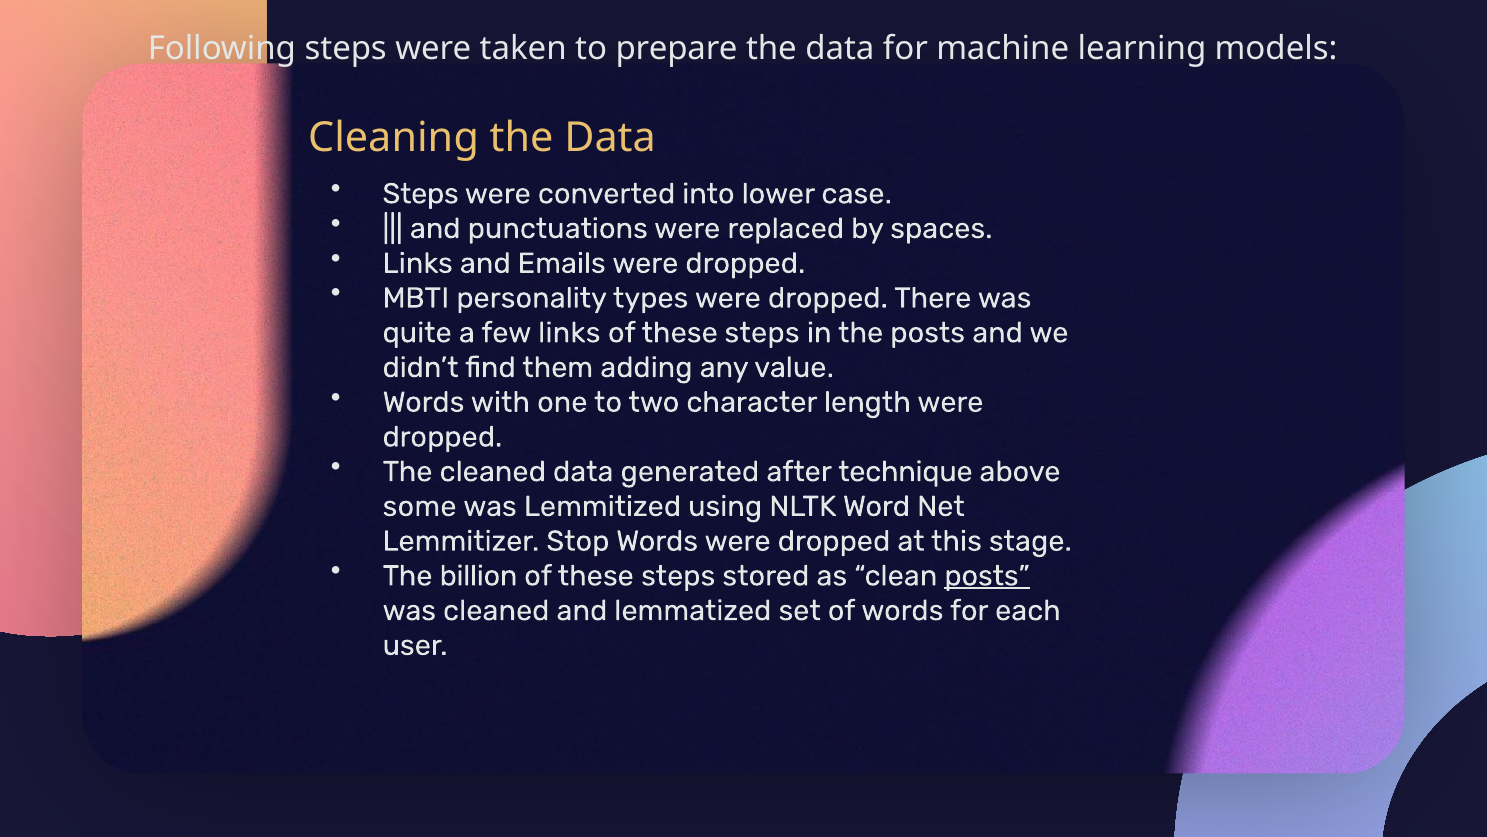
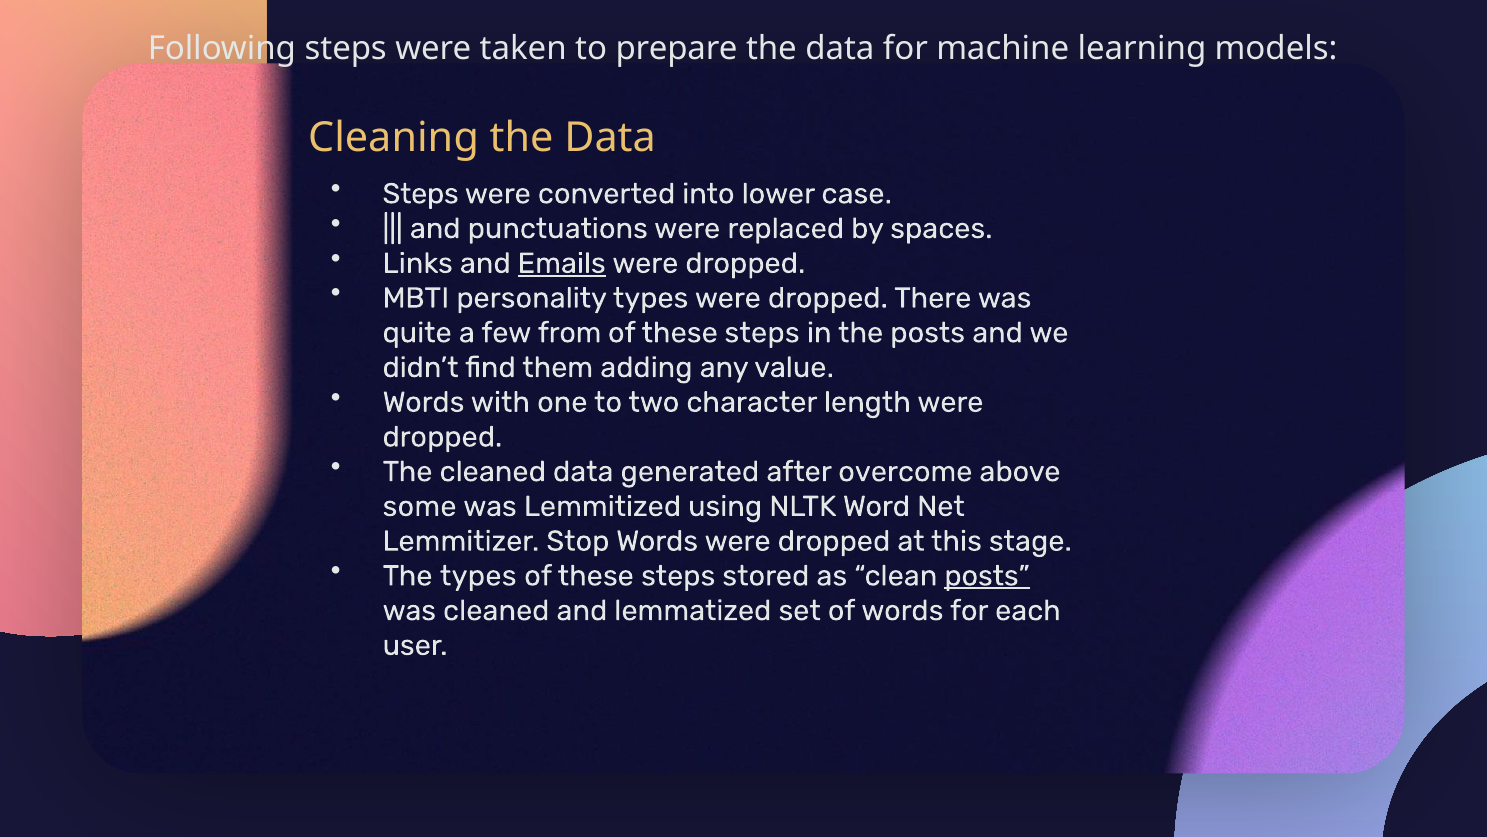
Emails underline: none -> present
few links: links -> from
technique: technique -> overcome
The billion: billion -> types
